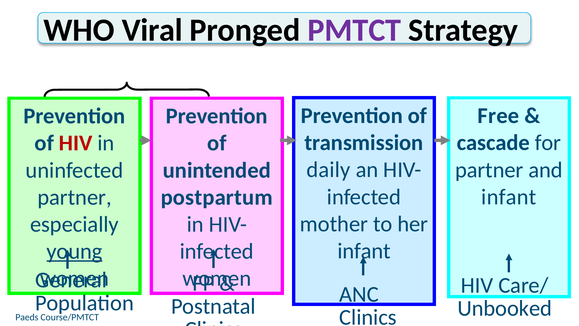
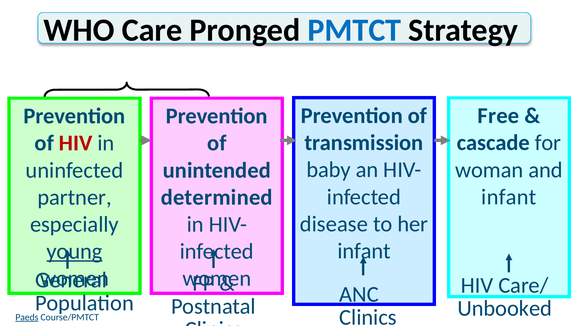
Viral: Viral -> Care
PMTCT colour: purple -> blue
daily: daily -> baby
partner at (489, 170): partner -> woman
postpartum: postpartum -> determined
mother: mother -> disease
Paeds underline: none -> present
